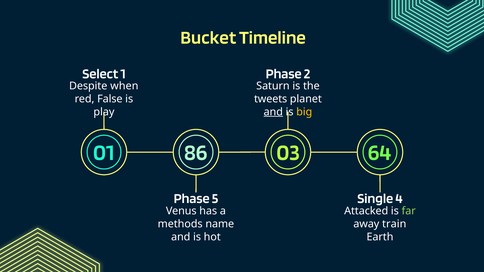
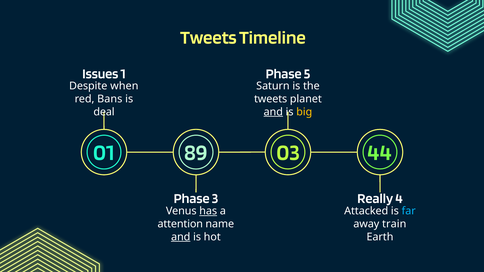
Bucket at (208, 38): Bucket -> Tweets
Select: Select -> Issues
2: 2 -> 5
False: False -> Bans
play: play -> deal
86: 86 -> 89
64: 64 -> 44
5: 5 -> 3
Single: Single -> Really
has underline: none -> present
far colour: light green -> light blue
methods: methods -> attention
and at (181, 237) underline: none -> present
